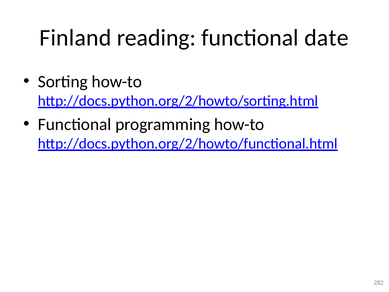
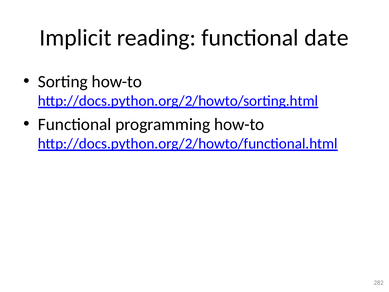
Finland: Finland -> Implicit
